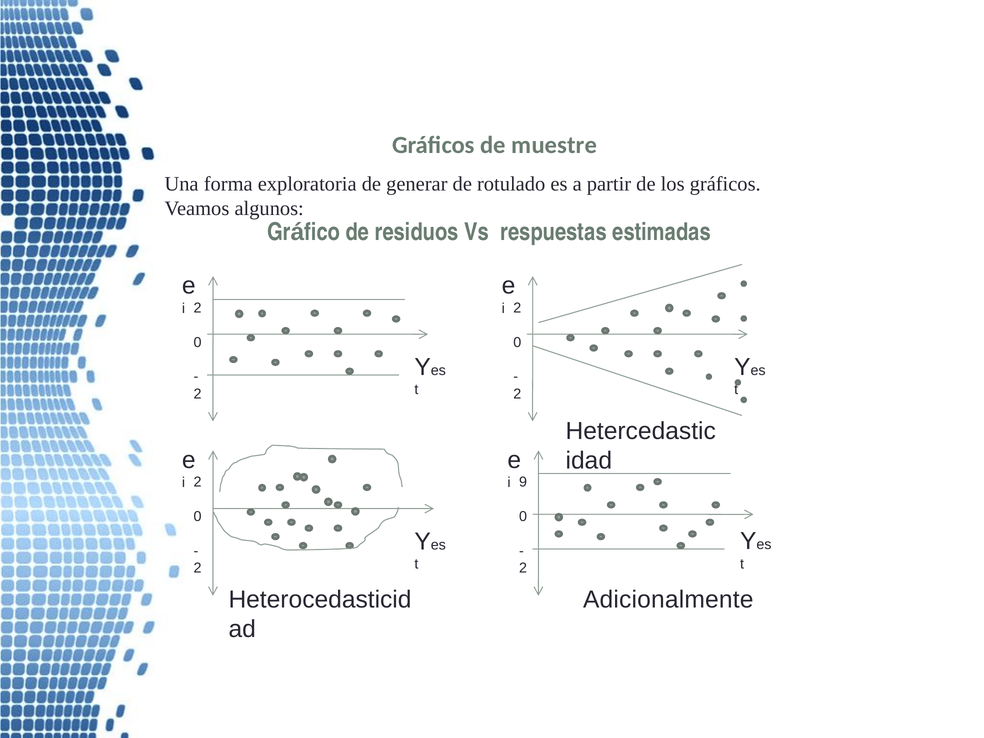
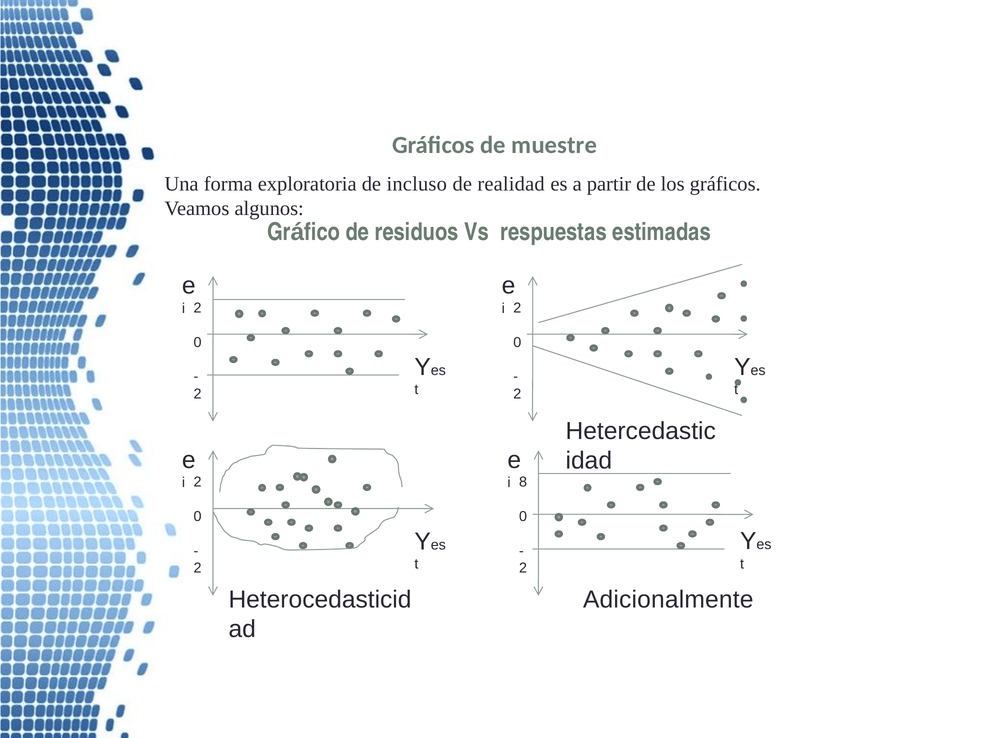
generar: generar -> incluso
rotulado: rotulado -> realidad
9: 9 -> 8
